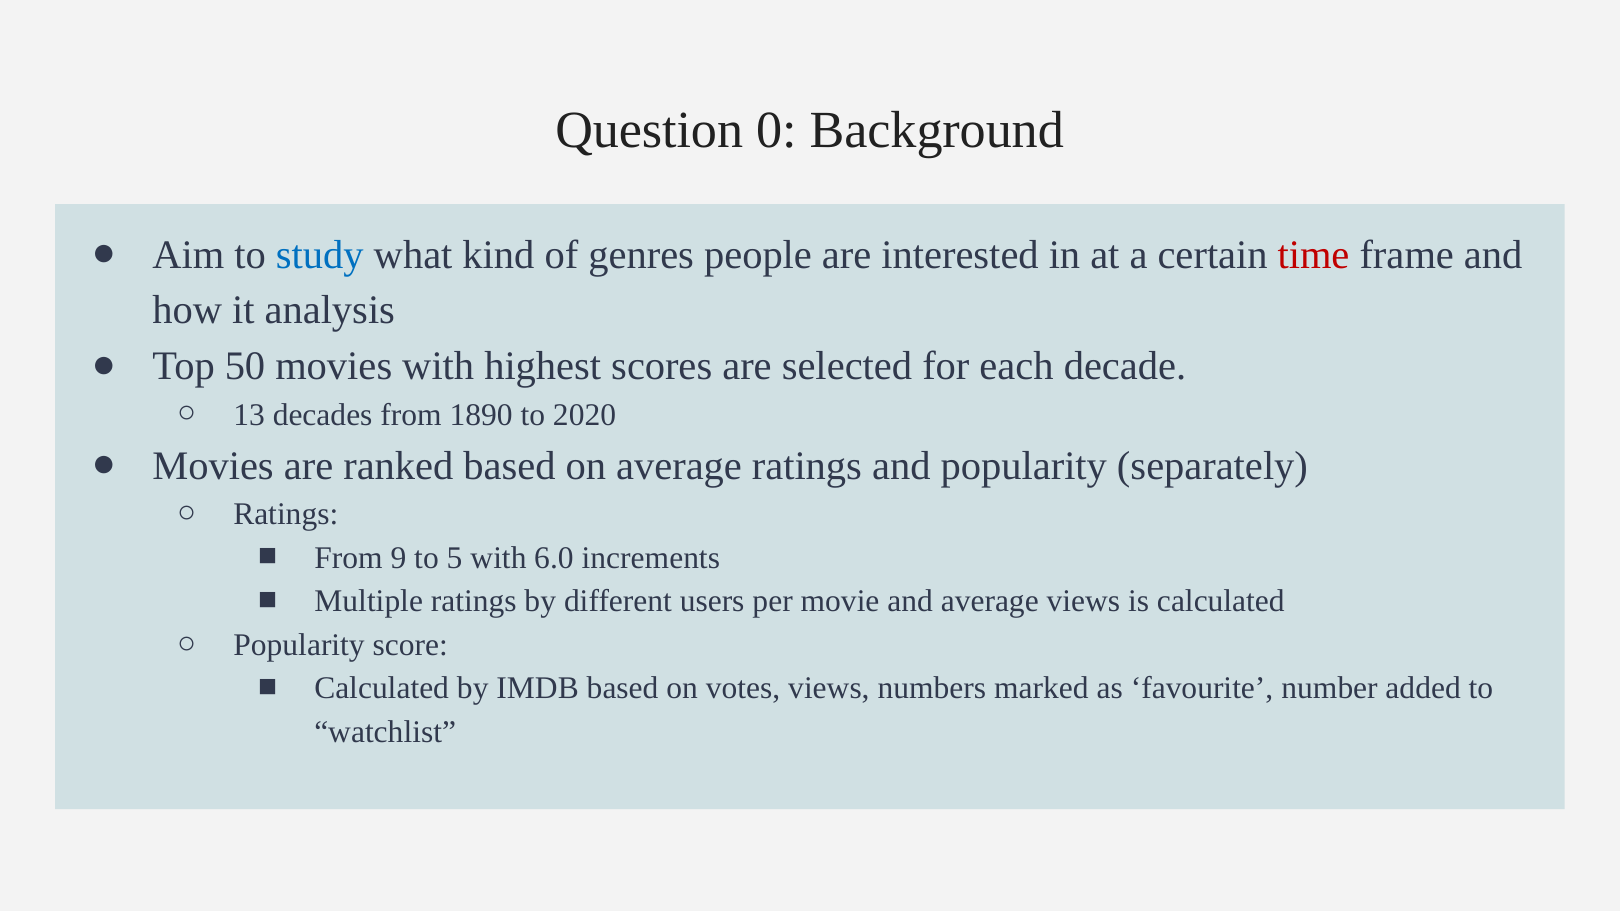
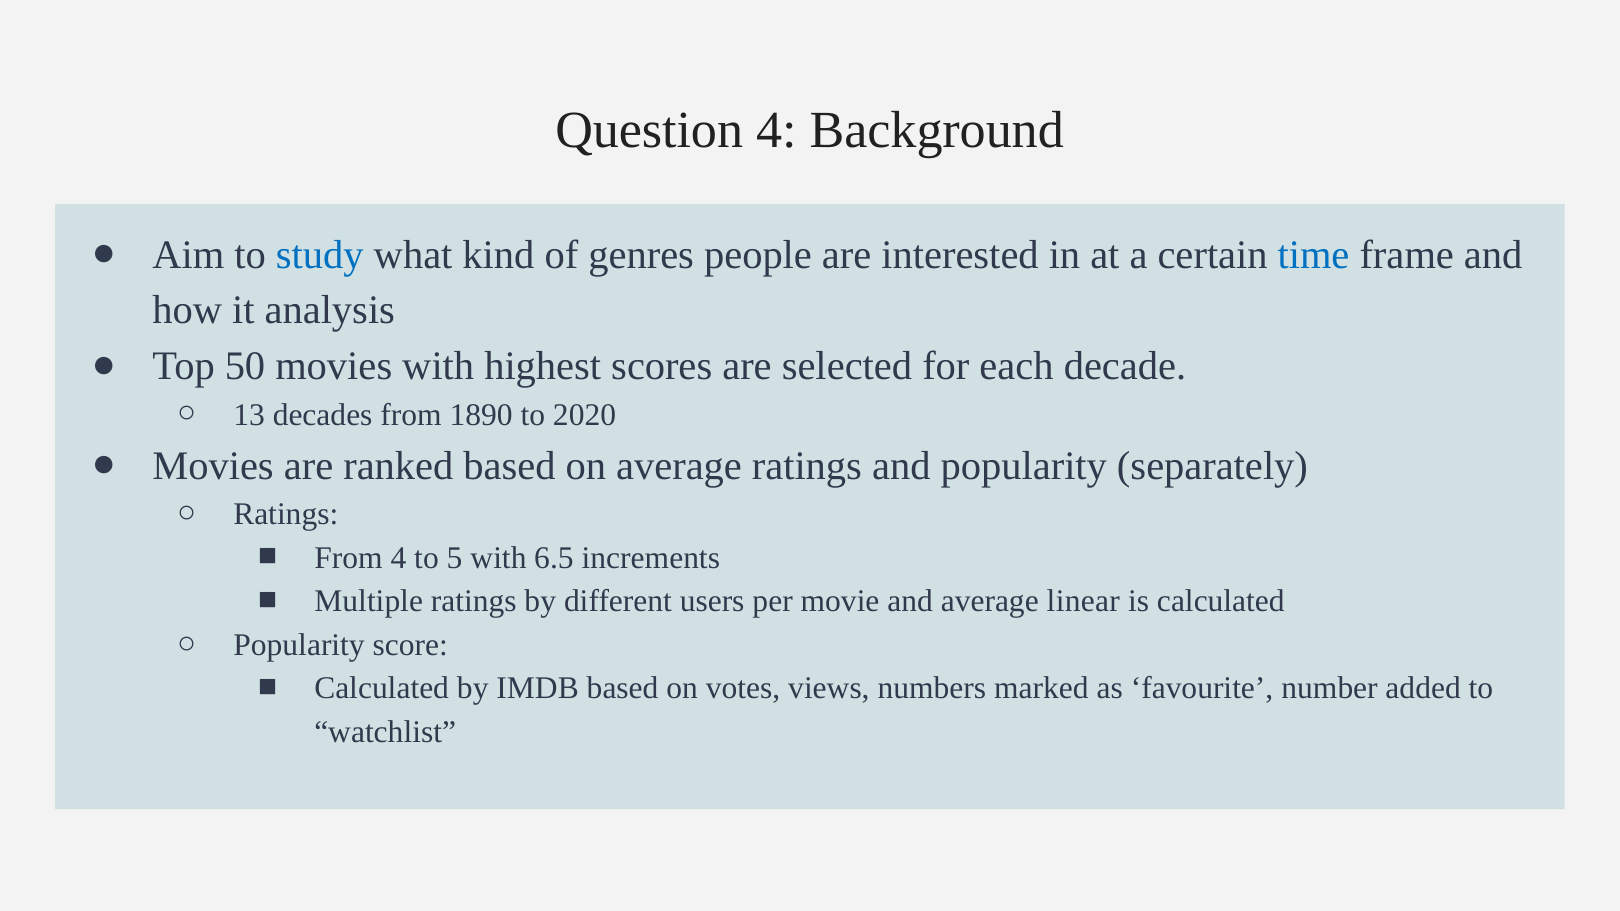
Question 0: 0 -> 4
time colour: red -> blue
From 9: 9 -> 4
6.0: 6.0 -> 6.5
average views: views -> linear
